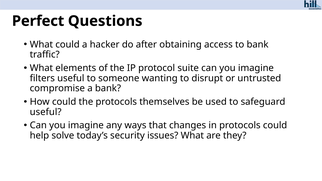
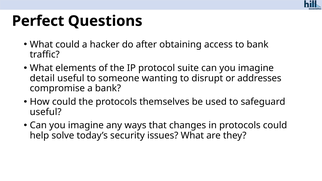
filters: filters -> detail
untrusted: untrusted -> addresses
